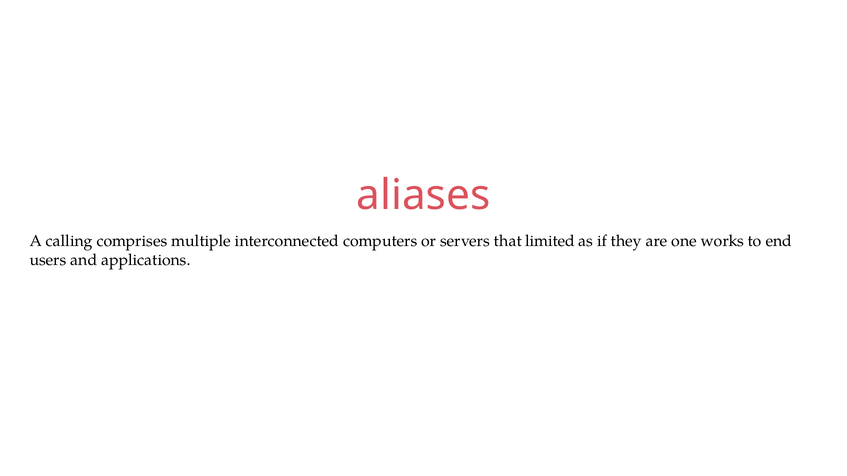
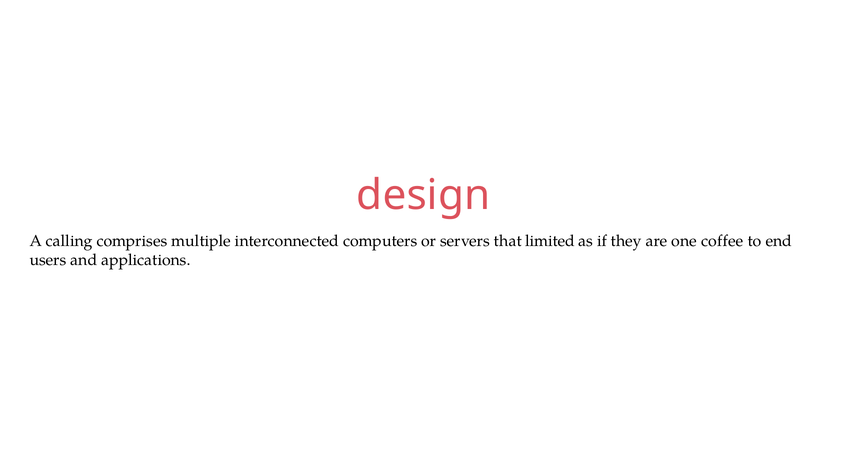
aliases: aliases -> design
works: works -> coffee
